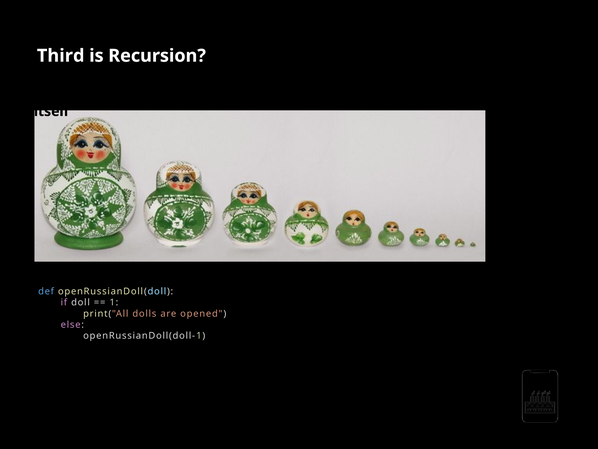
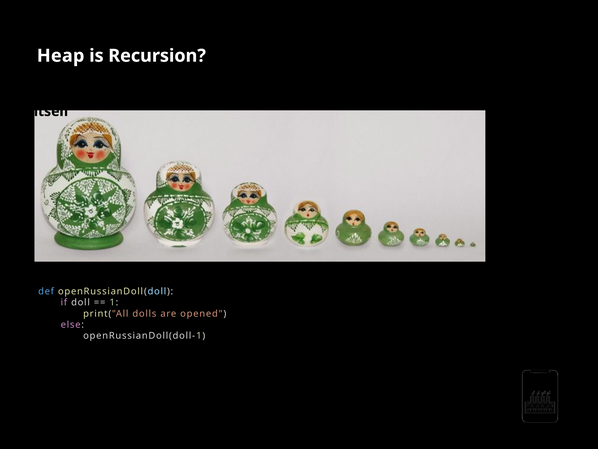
Third: Third -> Heap
